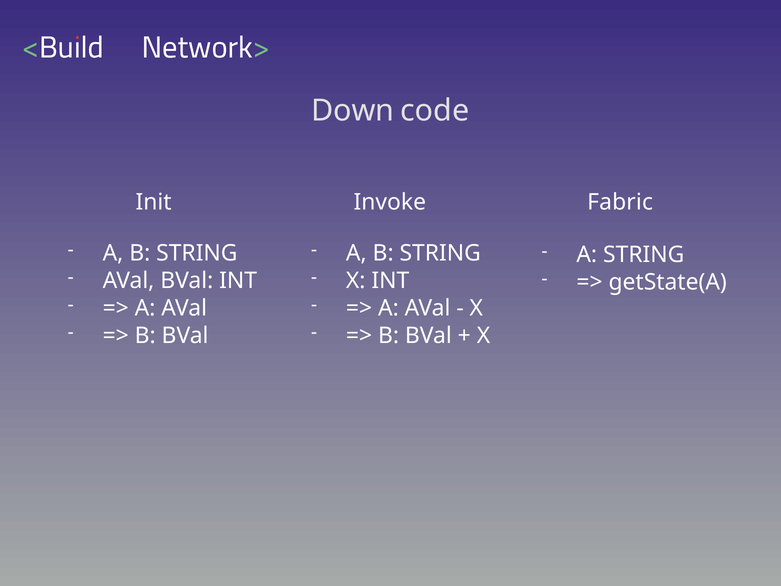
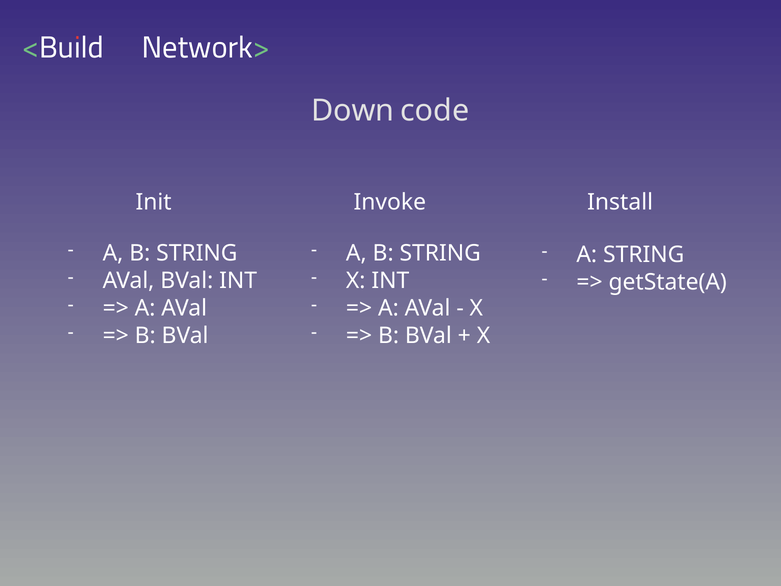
Fabric: Fabric -> Install
